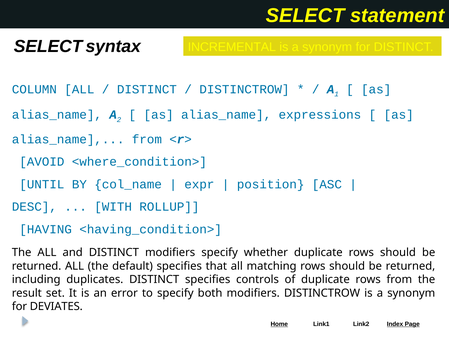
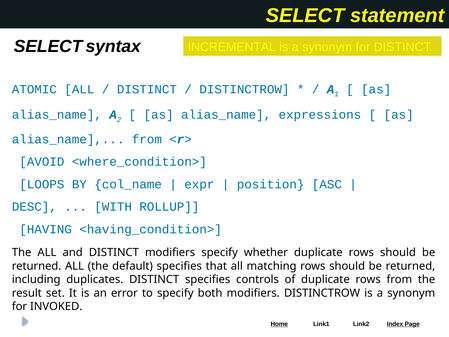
COLUMN: COLUMN -> ATOMIC
UNTIL: UNTIL -> LOOPS
DEVIATES: DEVIATES -> INVOKED
